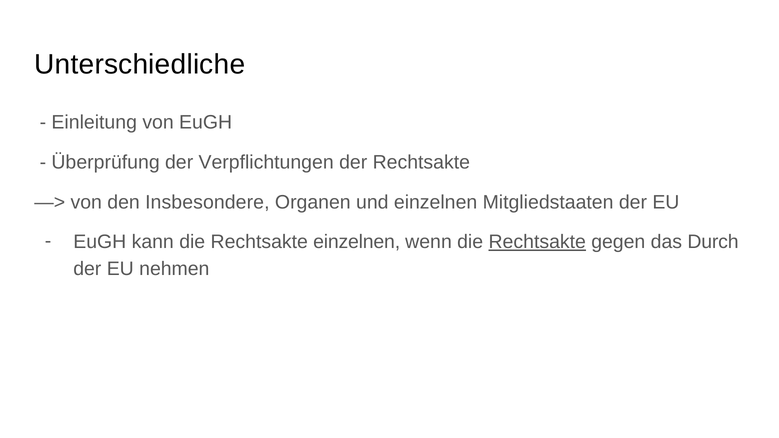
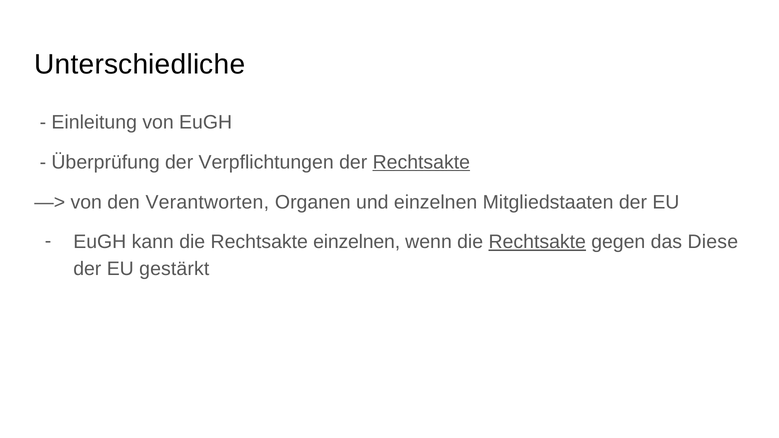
Rechtsakte at (421, 162) underline: none -> present
Insbesondere: Insbesondere -> Verantworten
Durch: Durch -> Diese
nehmen: nehmen -> gestärkt
